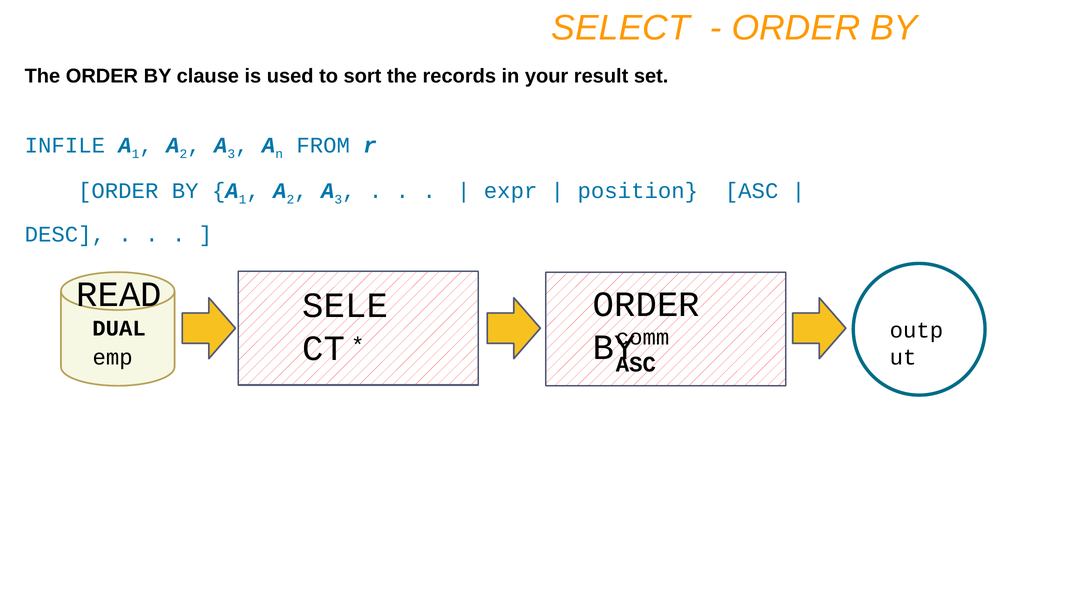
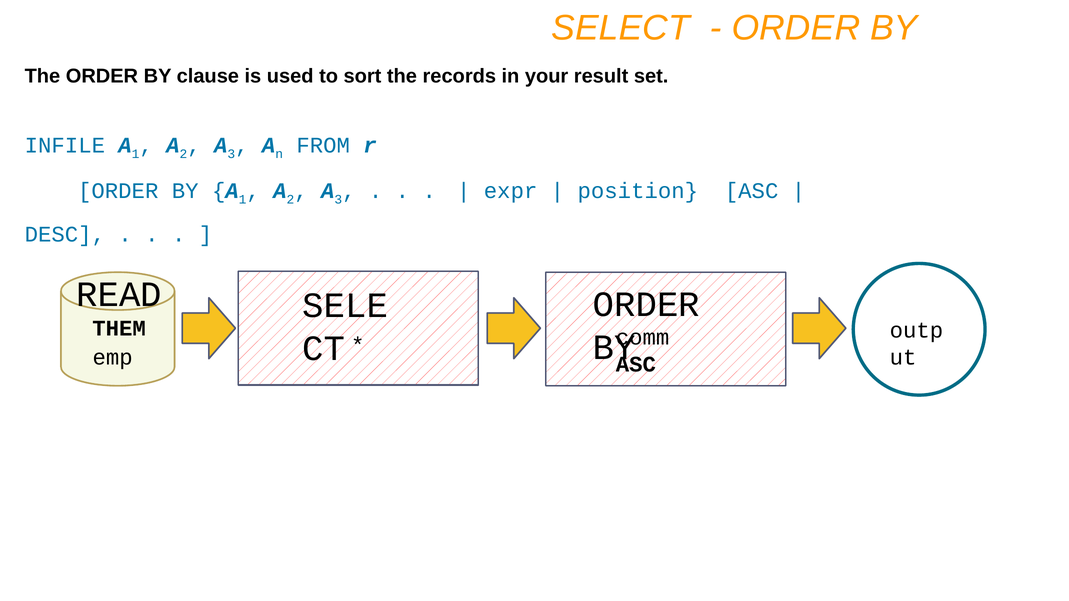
DUAL: DUAL -> THEM
